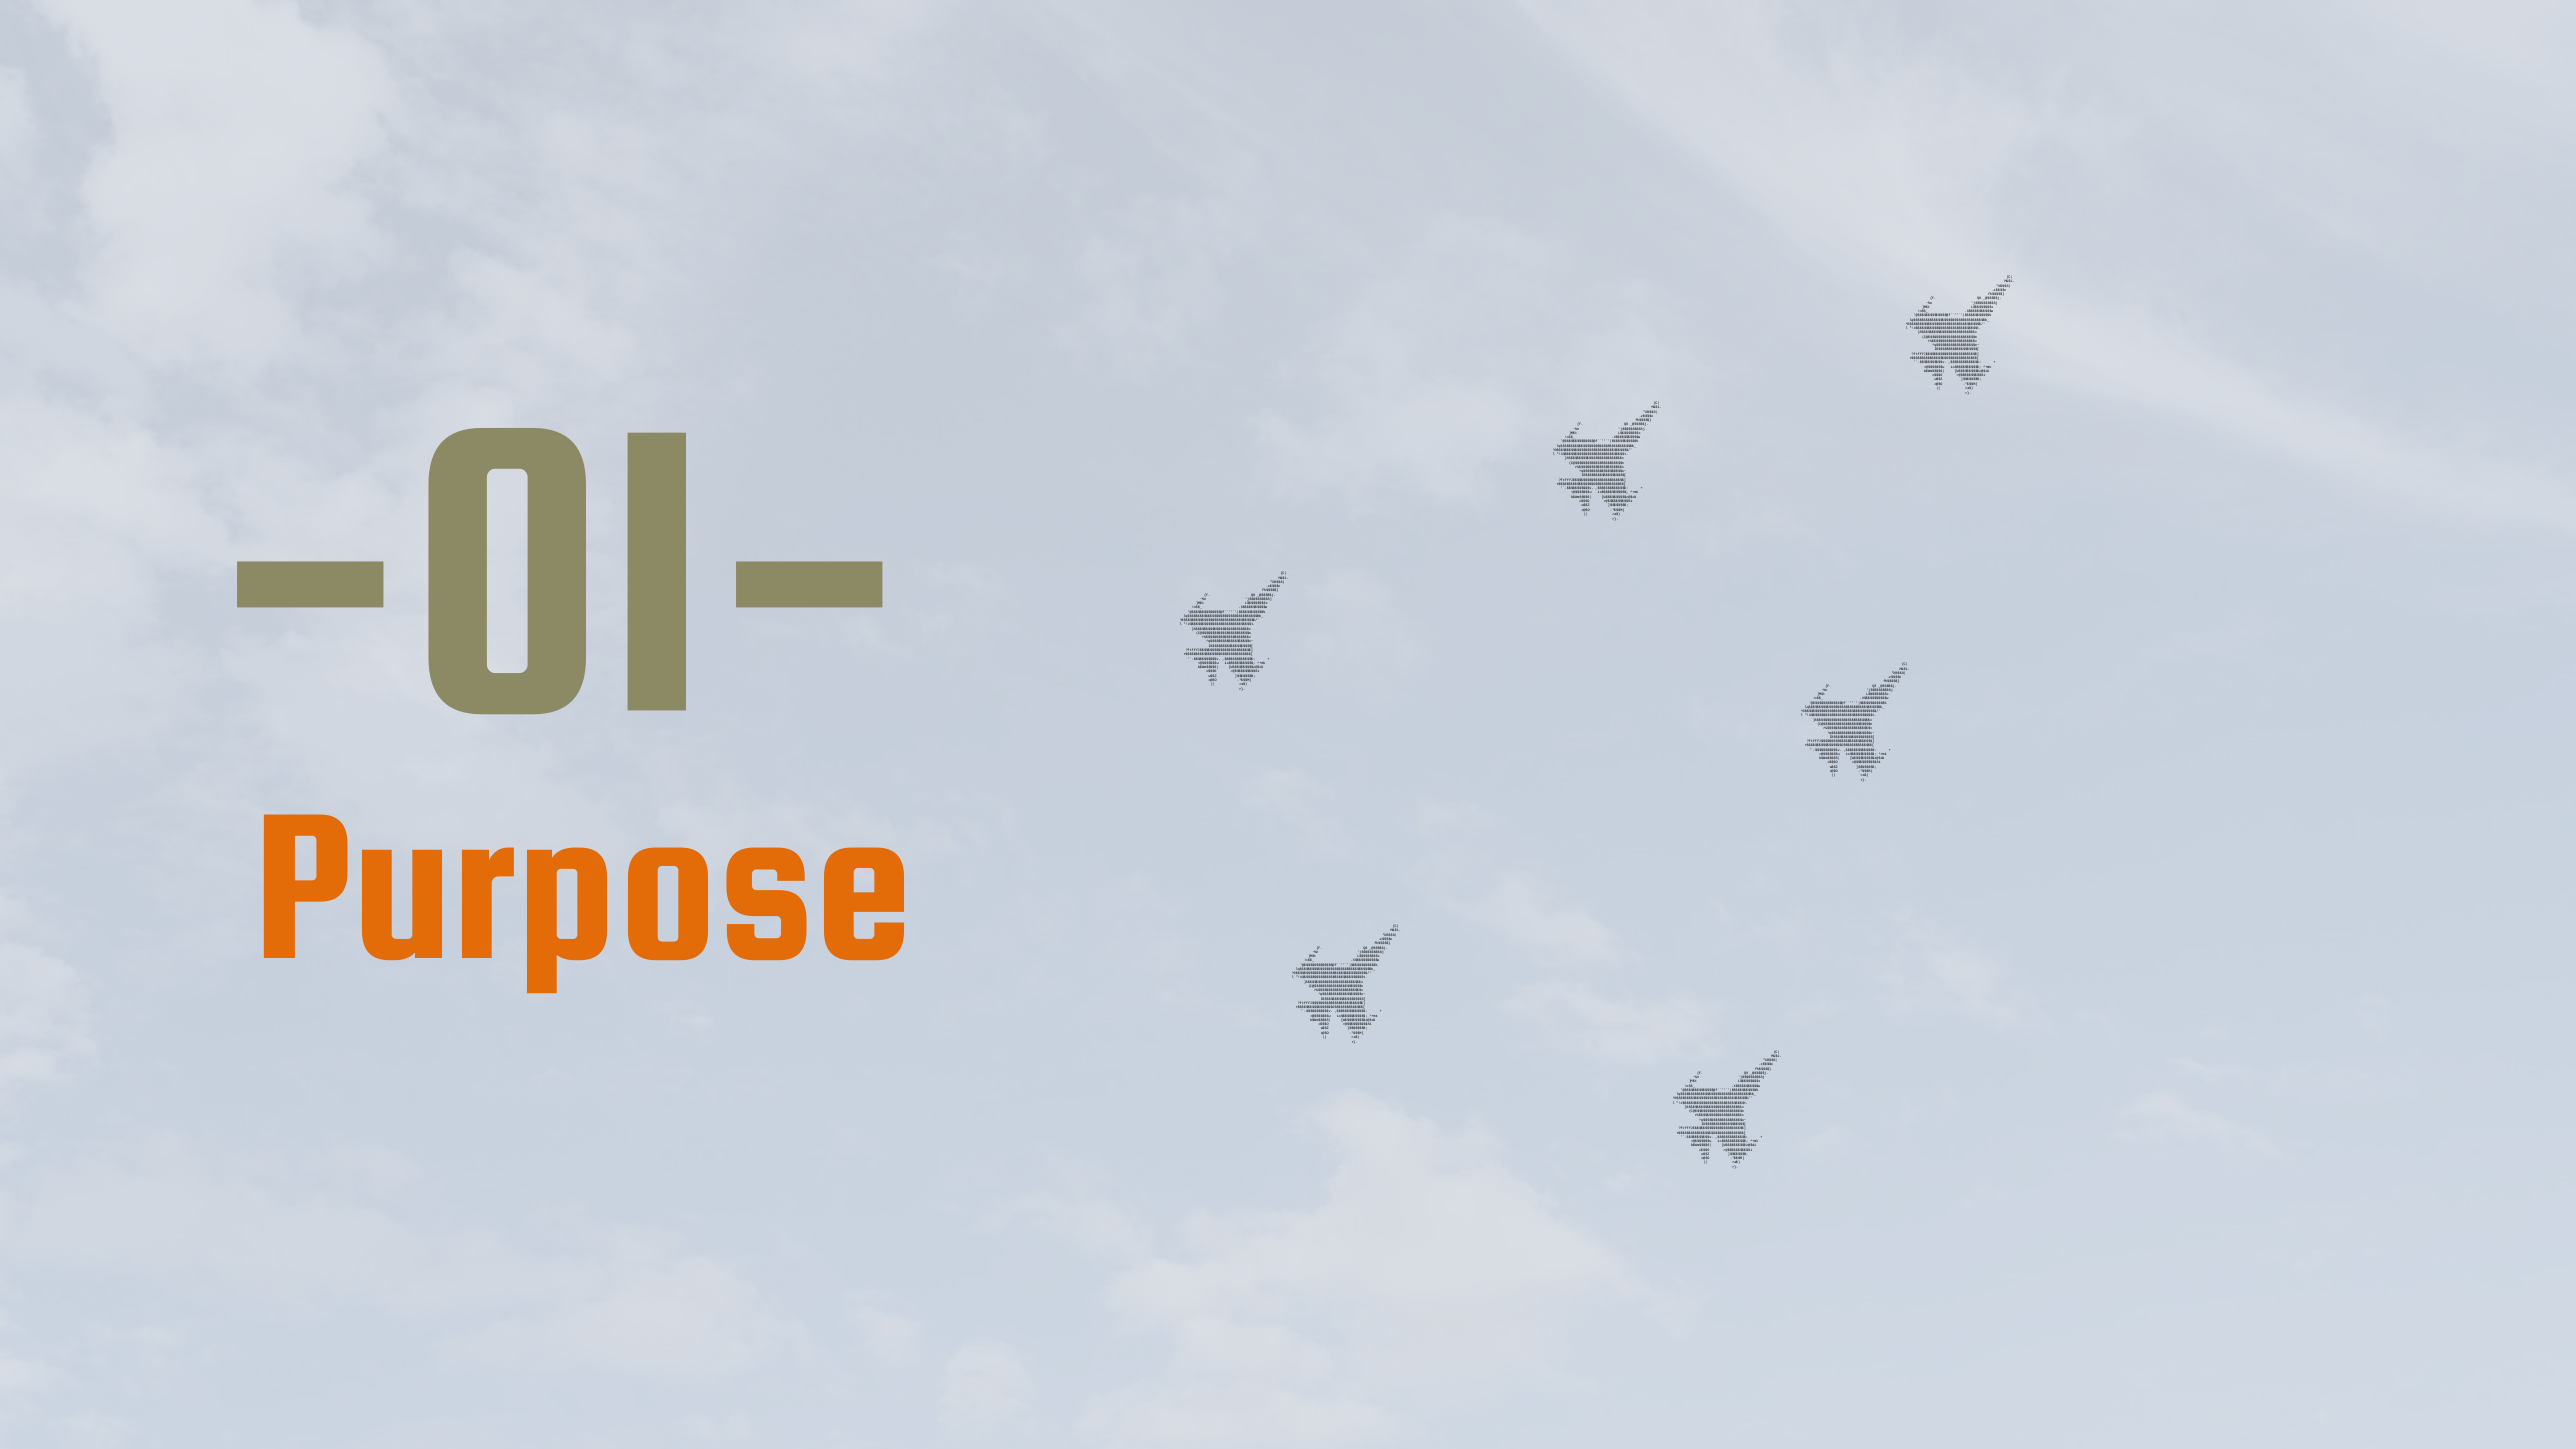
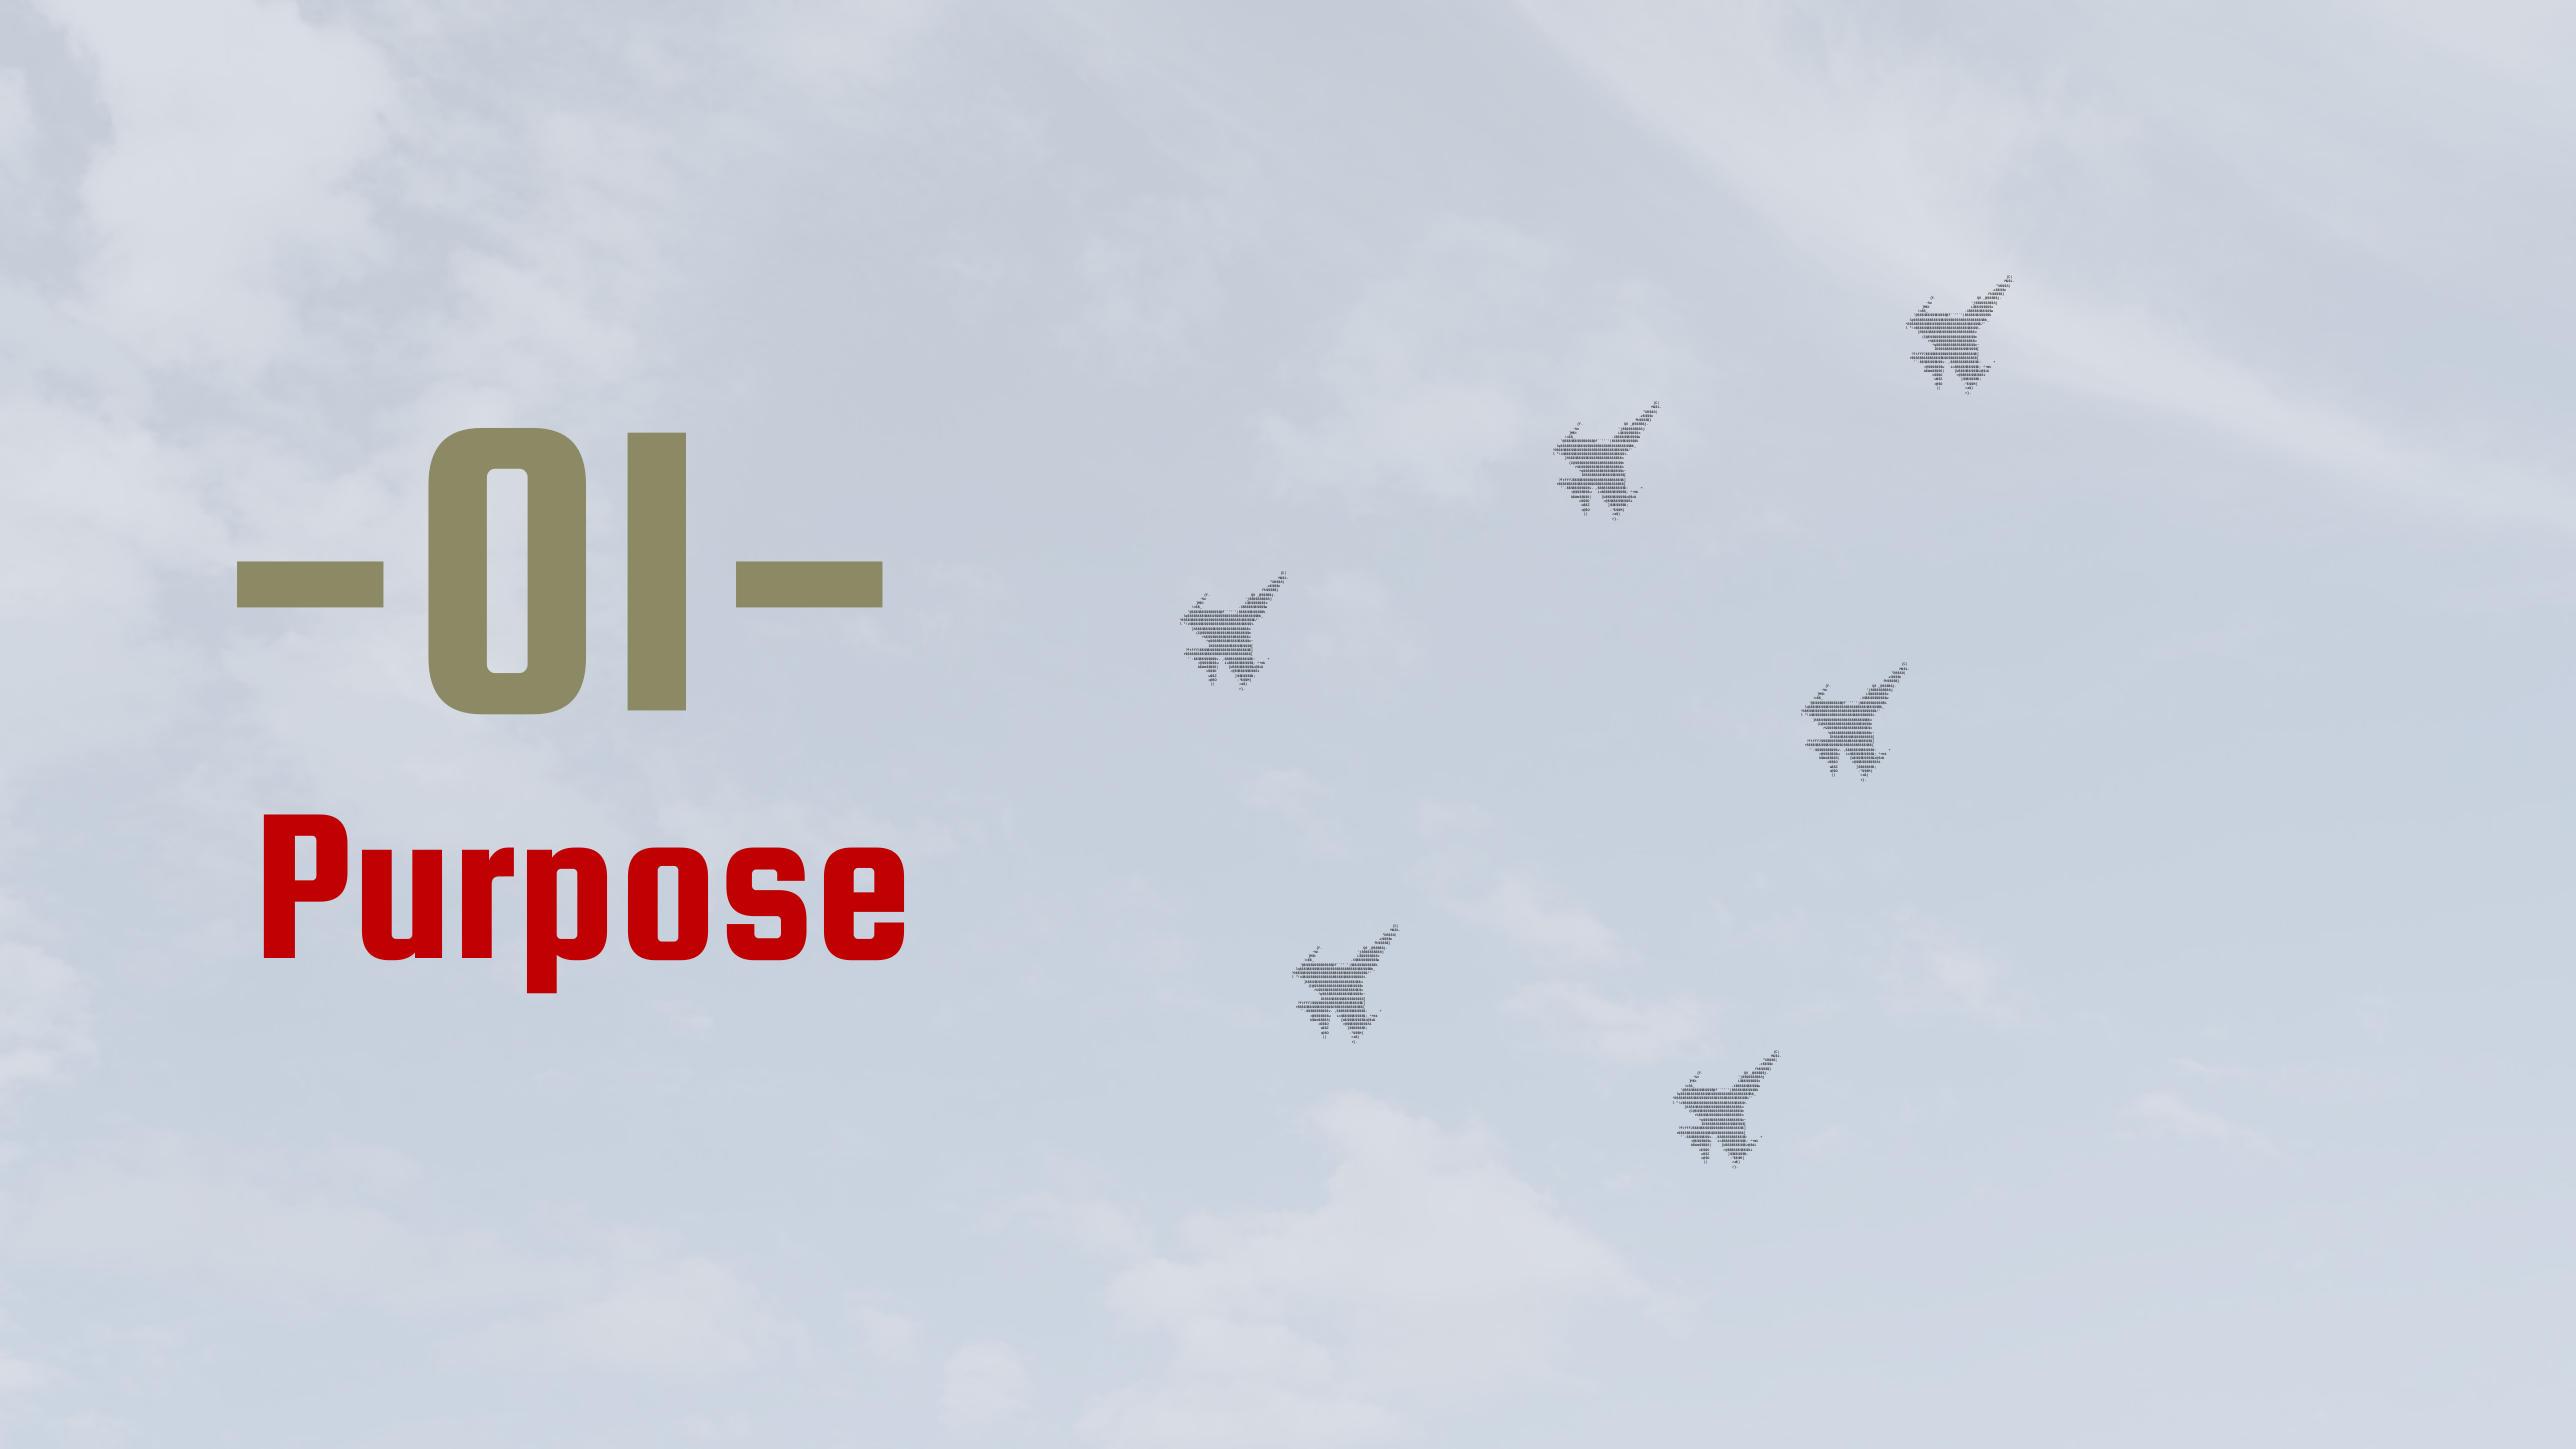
Purpose colour: orange -> red
